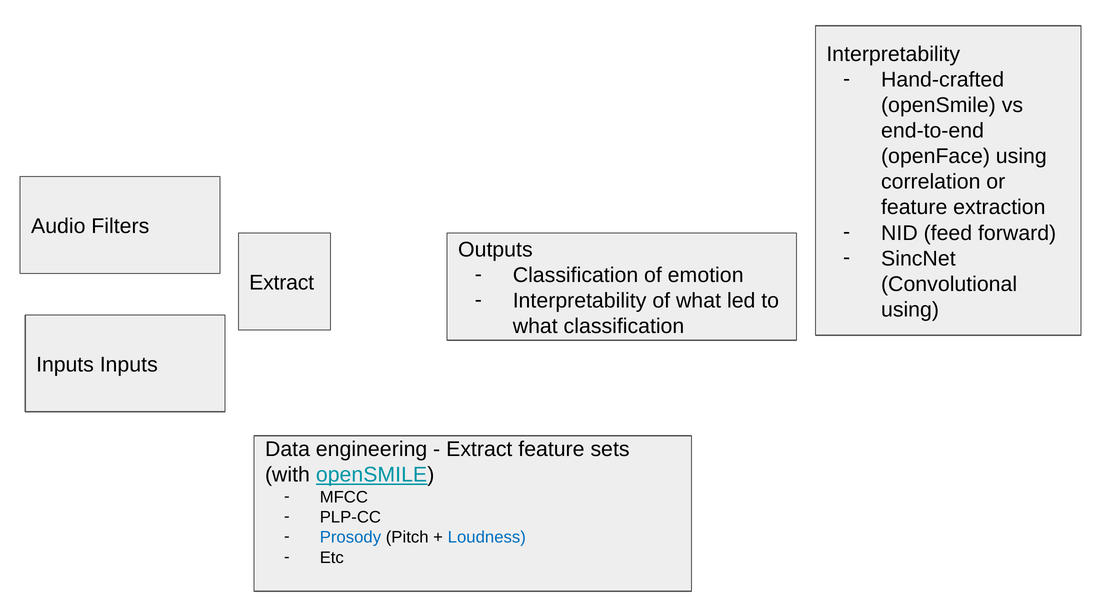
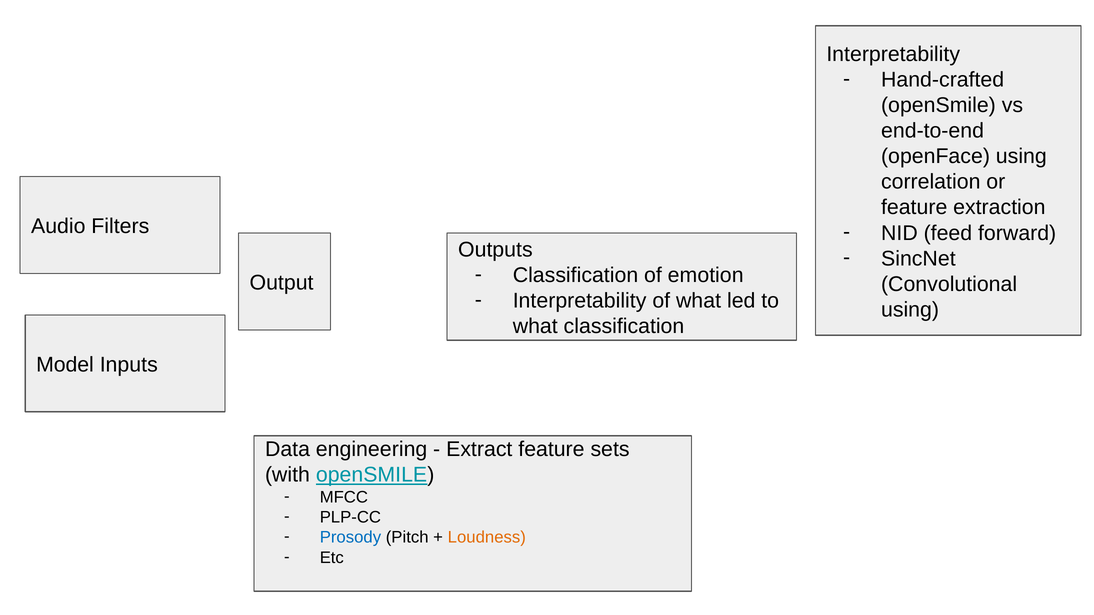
Extract at (282, 283): Extract -> Output
Inputs at (65, 365): Inputs -> Model
Loudness colour: blue -> orange
